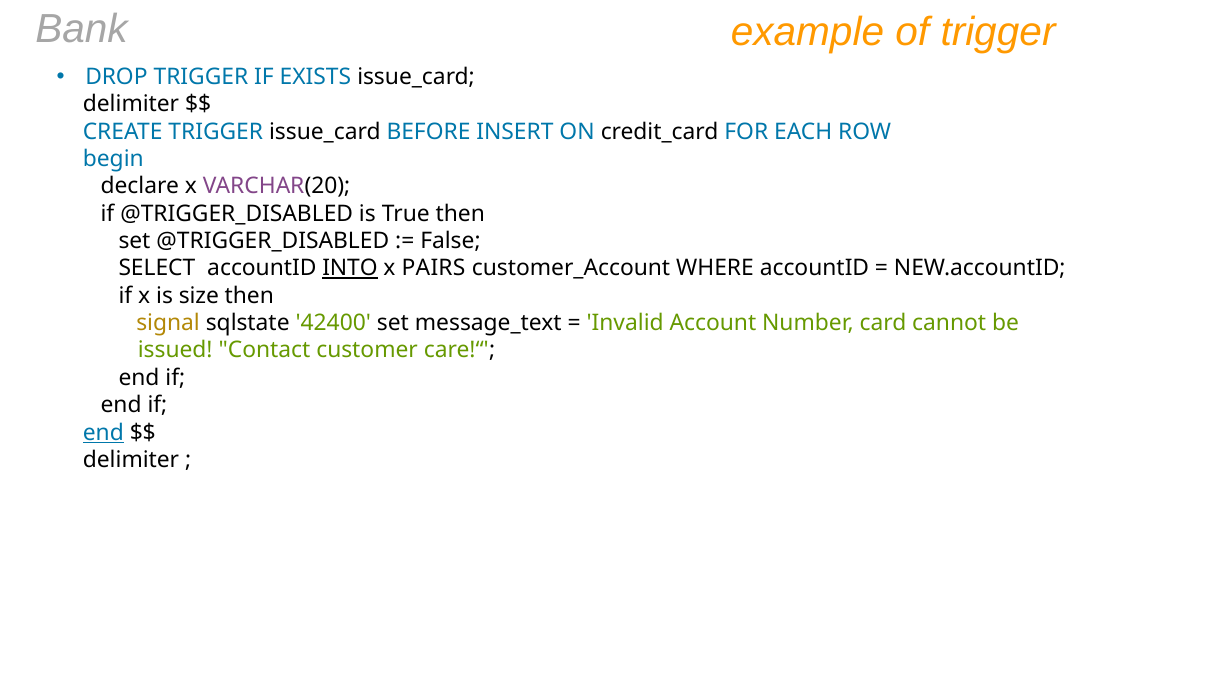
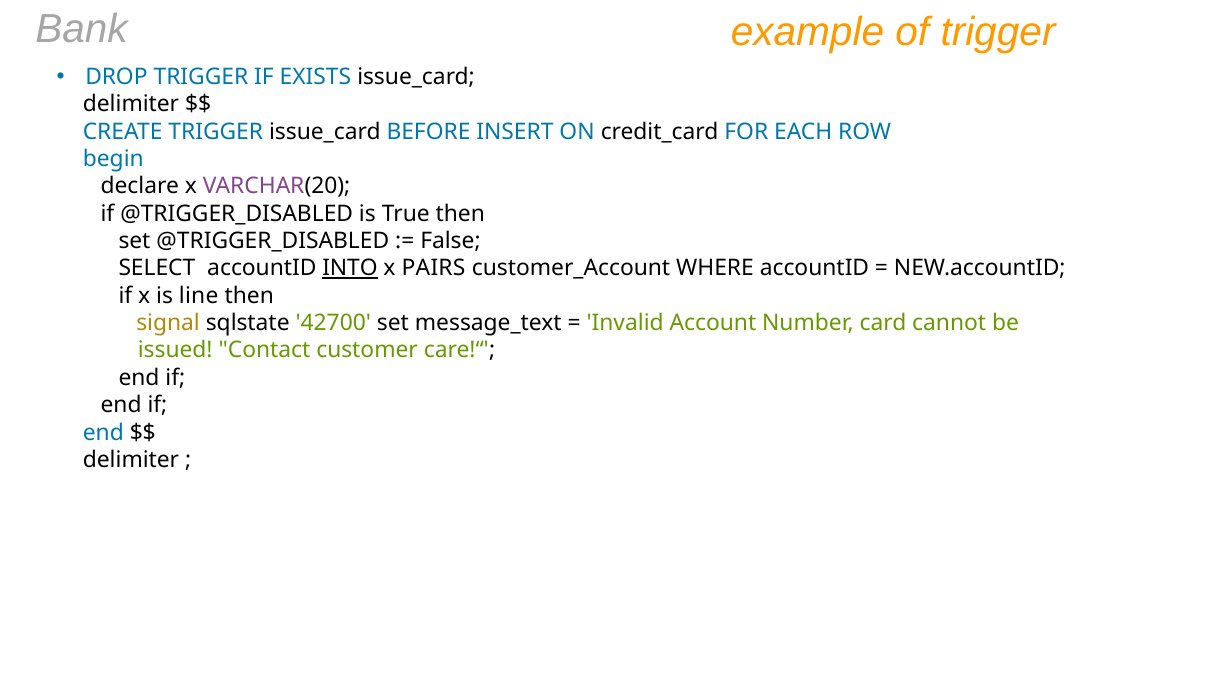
size: size -> line
42400: 42400 -> 42700
end at (103, 433) underline: present -> none
